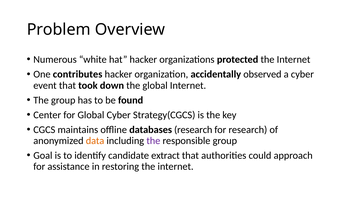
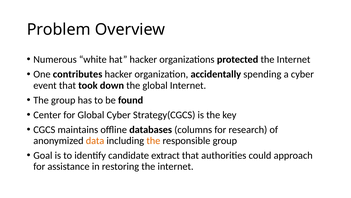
observed: observed -> spending
databases research: research -> columns
the at (153, 140) colour: purple -> orange
